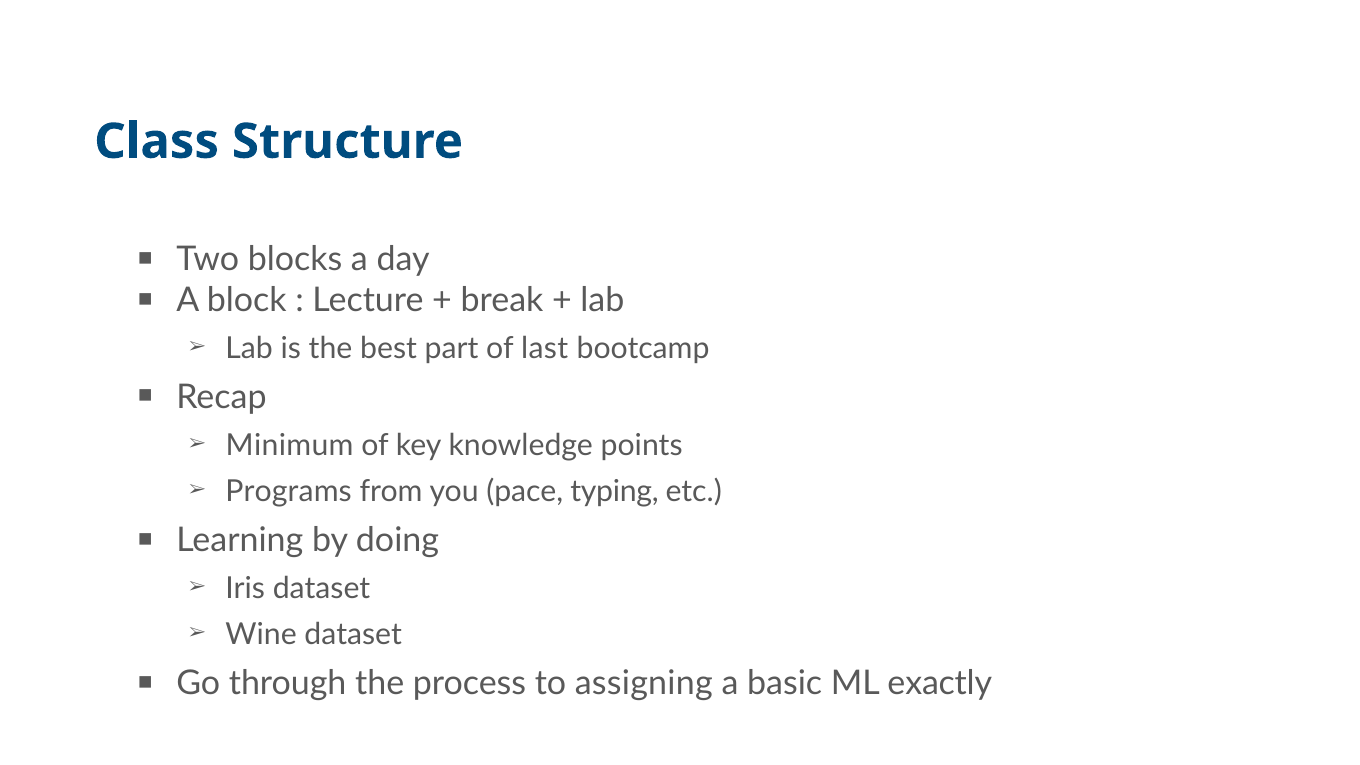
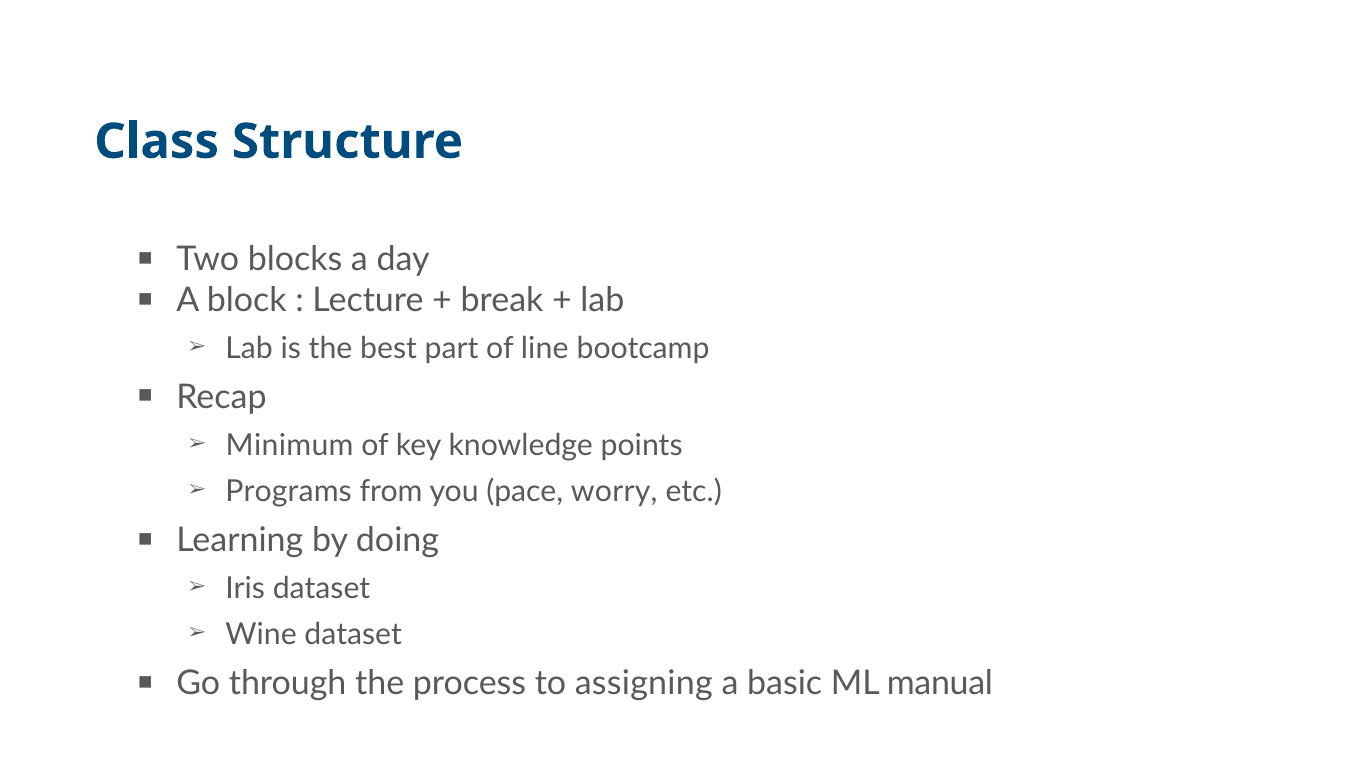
last: last -> line
typing: typing -> worry
exactly: exactly -> manual
